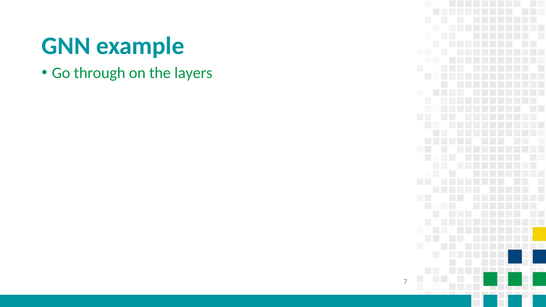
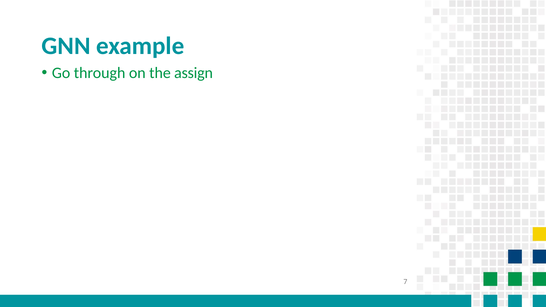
layers: layers -> assign
